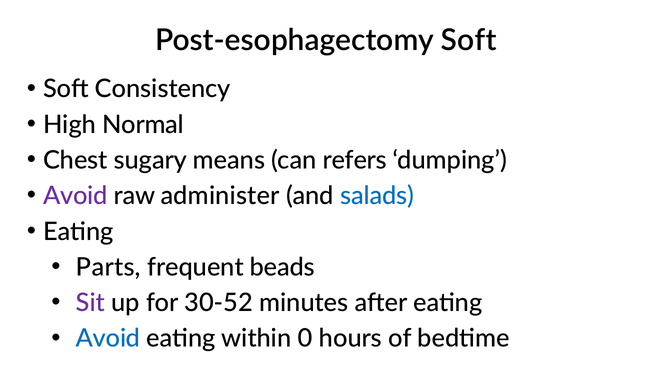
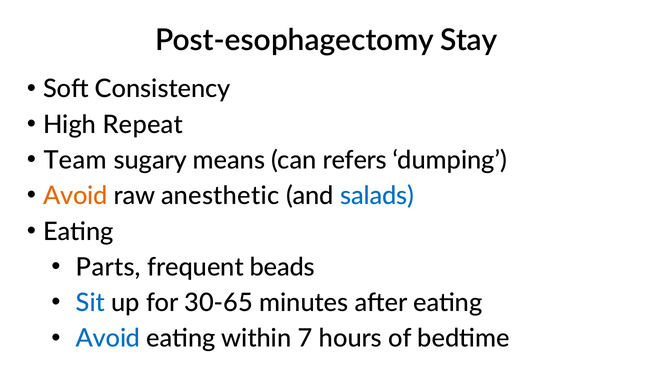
Post-esophagectomy Soft: Soft -> Stay
Normal: Normal -> Repeat
Chest: Chest -> Team
Avoid at (75, 196) colour: purple -> orange
administer: administer -> anesthetic
Sit colour: purple -> blue
30-52: 30-52 -> 30-65
0: 0 -> 7
